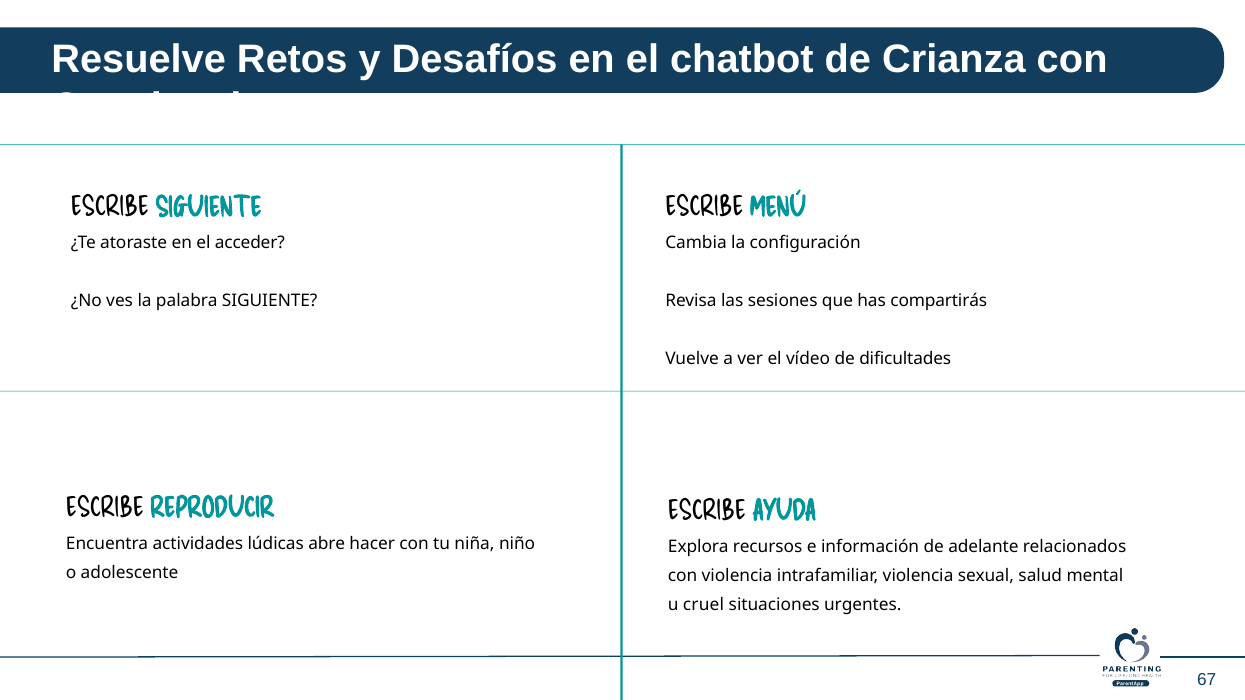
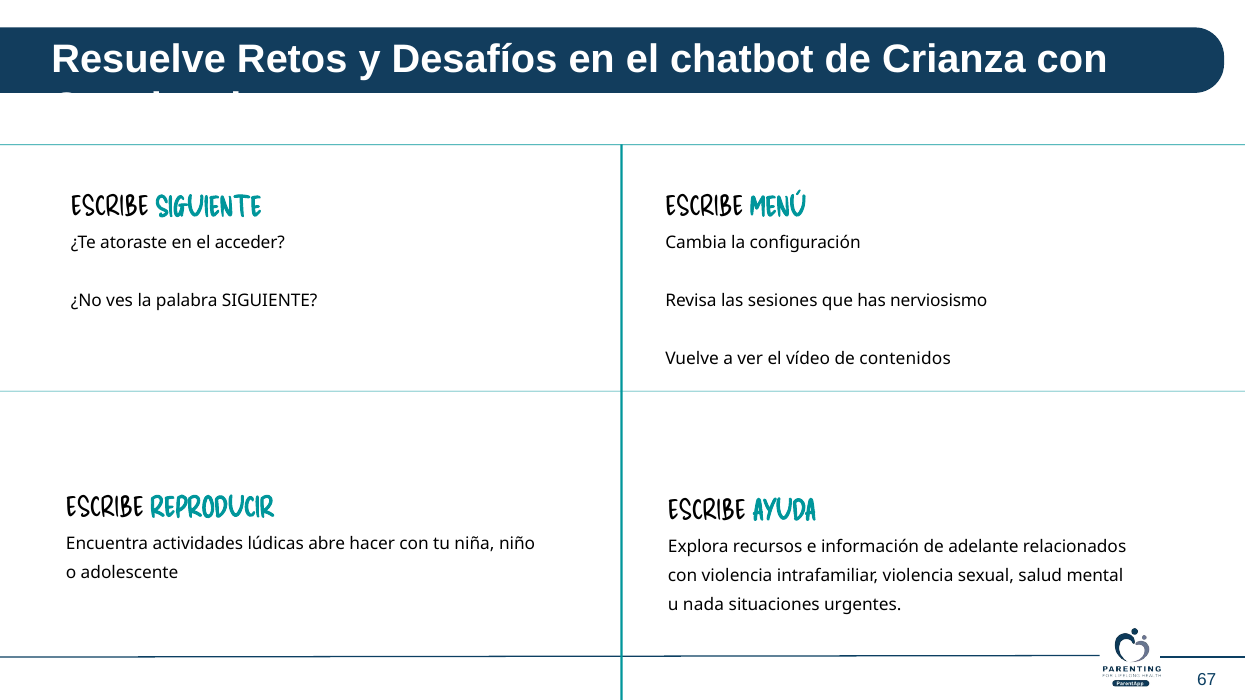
compartirás: compartirás -> nerviosismo
dificultades: dificultades -> contenidos
cruel: cruel -> nada
